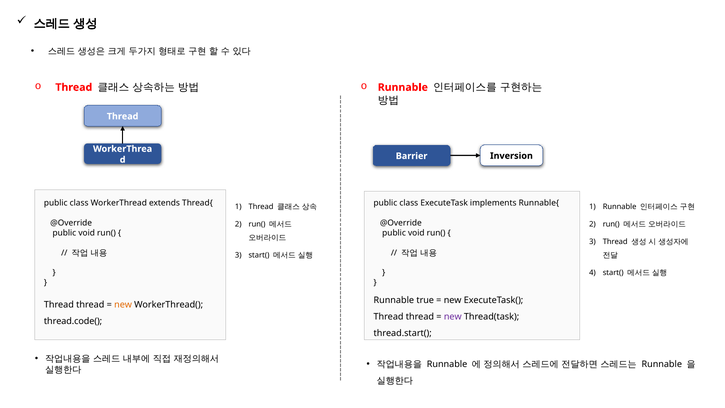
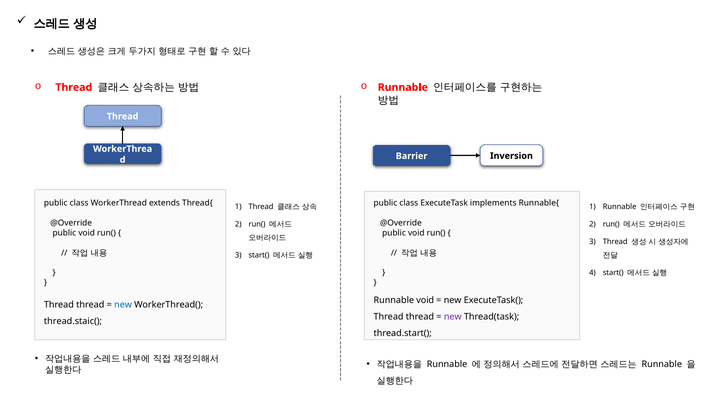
Runnable true: true -> void
new at (123, 305) colour: orange -> blue
thread.code(: thread.code( -> thread.staic(
